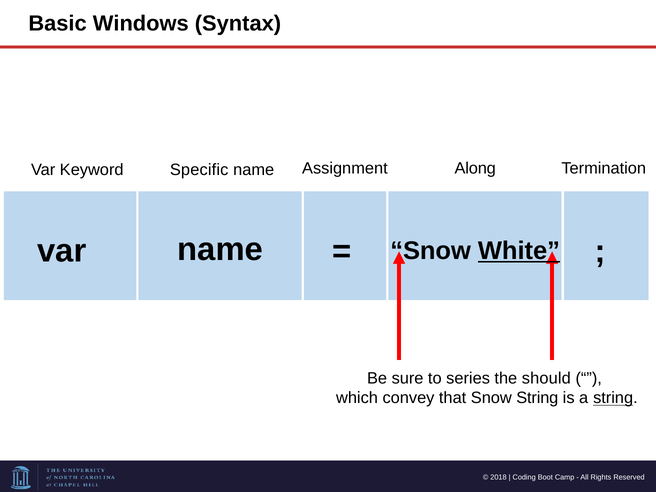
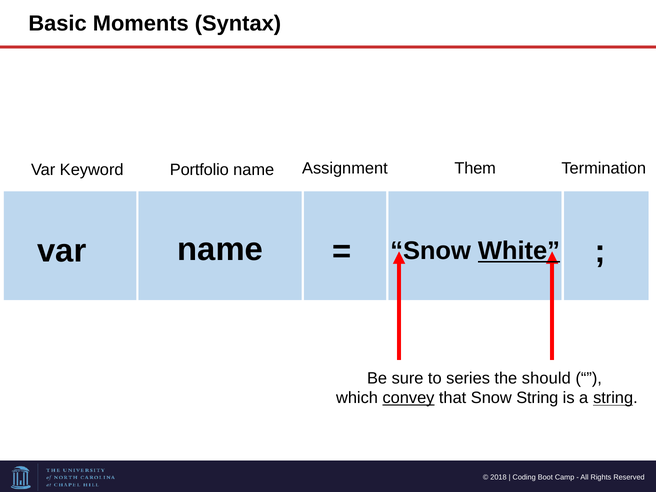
Windows: Windows -> Moments
Specific: Specific -> Portfolio
Along: Along -> Them
convey underline: none -> present
